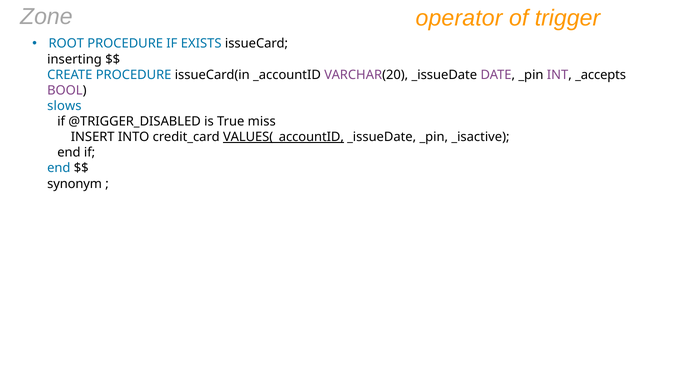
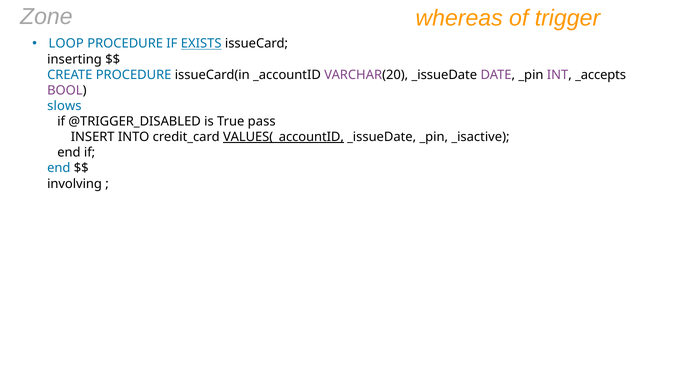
operator: operator -> whereas
ROOT: ROOT -> LOOP
EXISTS underline: none -> present
miss: miss -> pass
synonym: synonym -> involving
